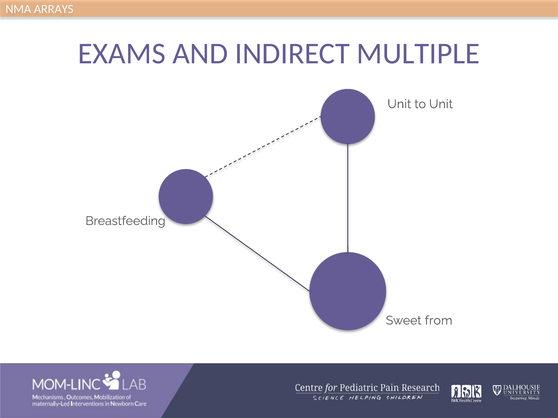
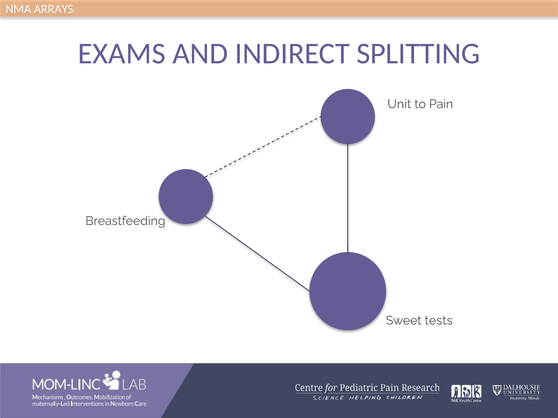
MULTIPLE: MULTIPLE -> SPLITTING
to Unit: Unit -> Pain
from: from -> tests
